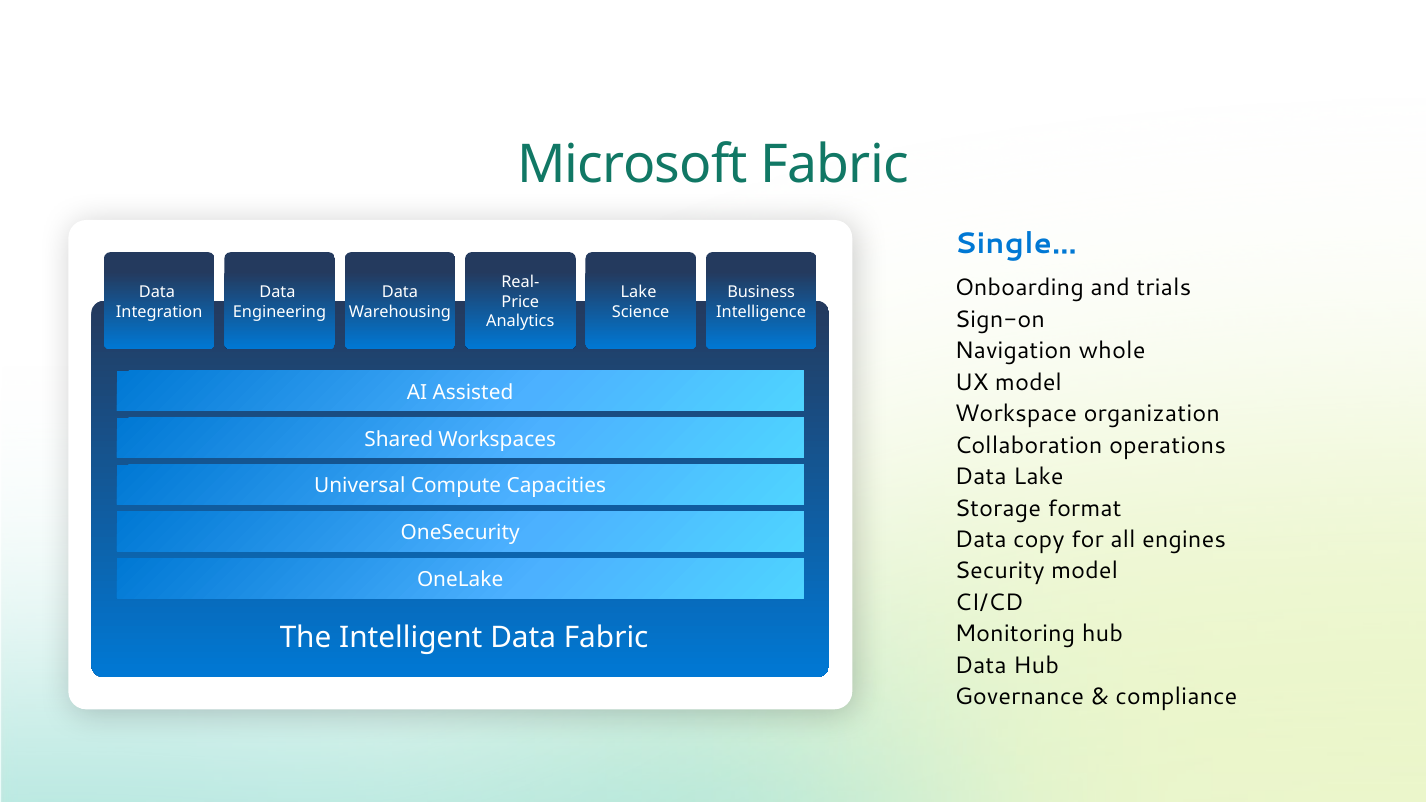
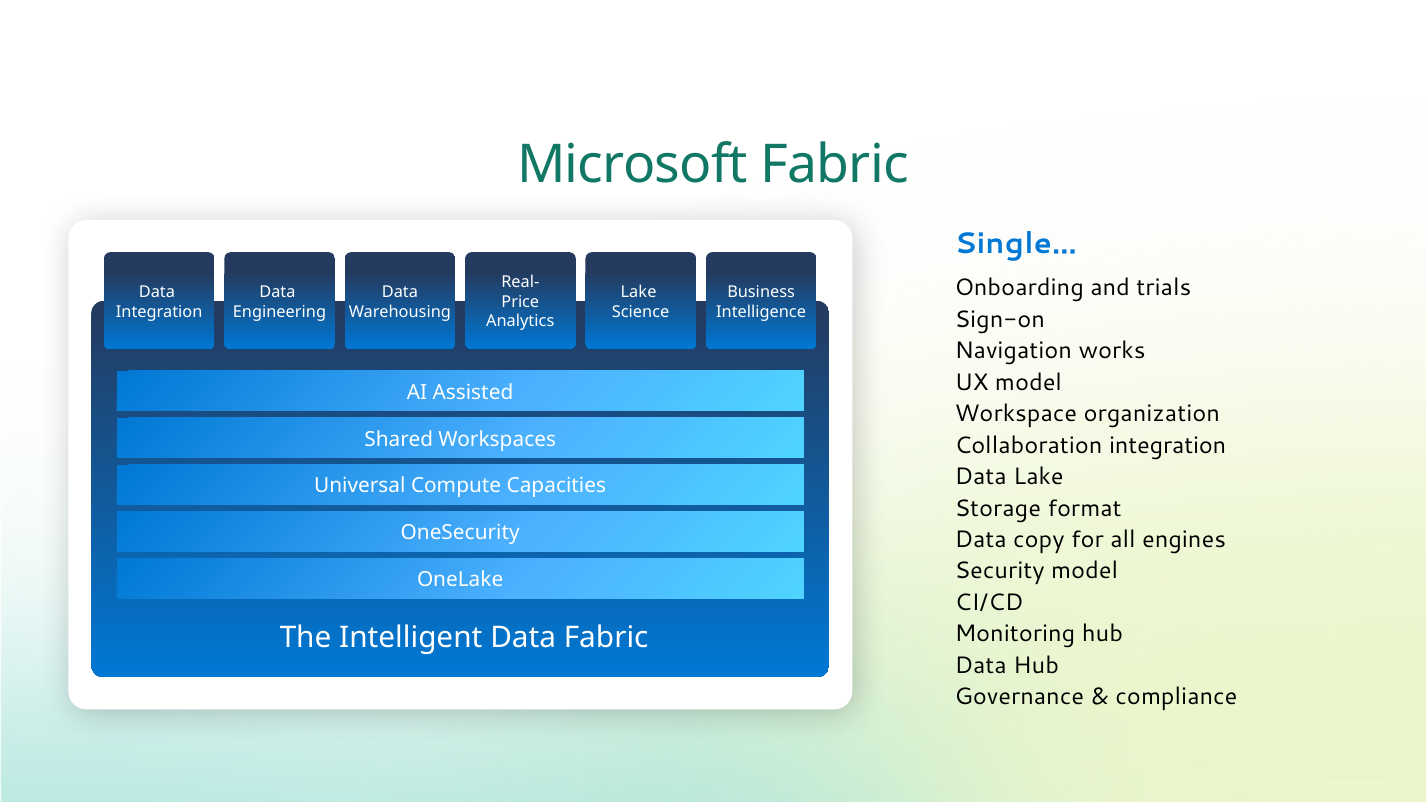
whole: whole -> works
Collaboration operations: operations -> integration
